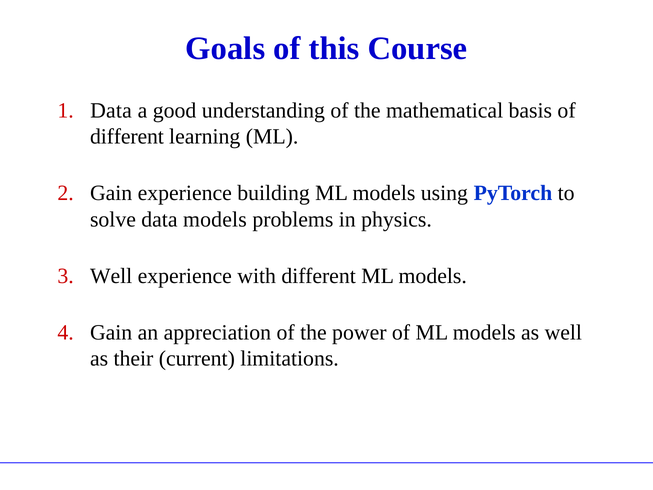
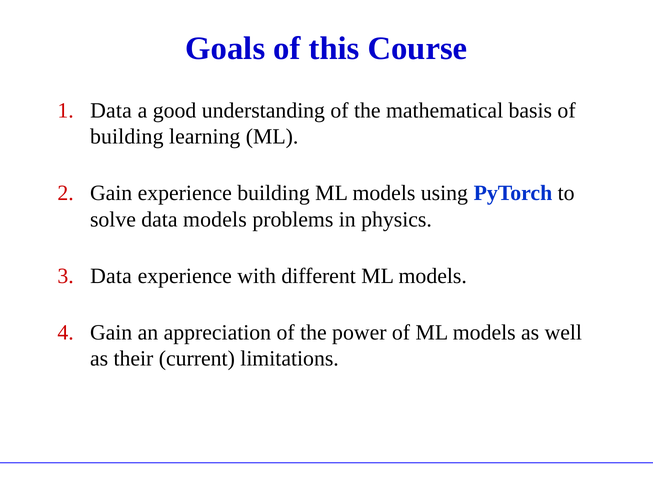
different at (127, 136): different -> building
Well at (111, 276): Well -> Data
